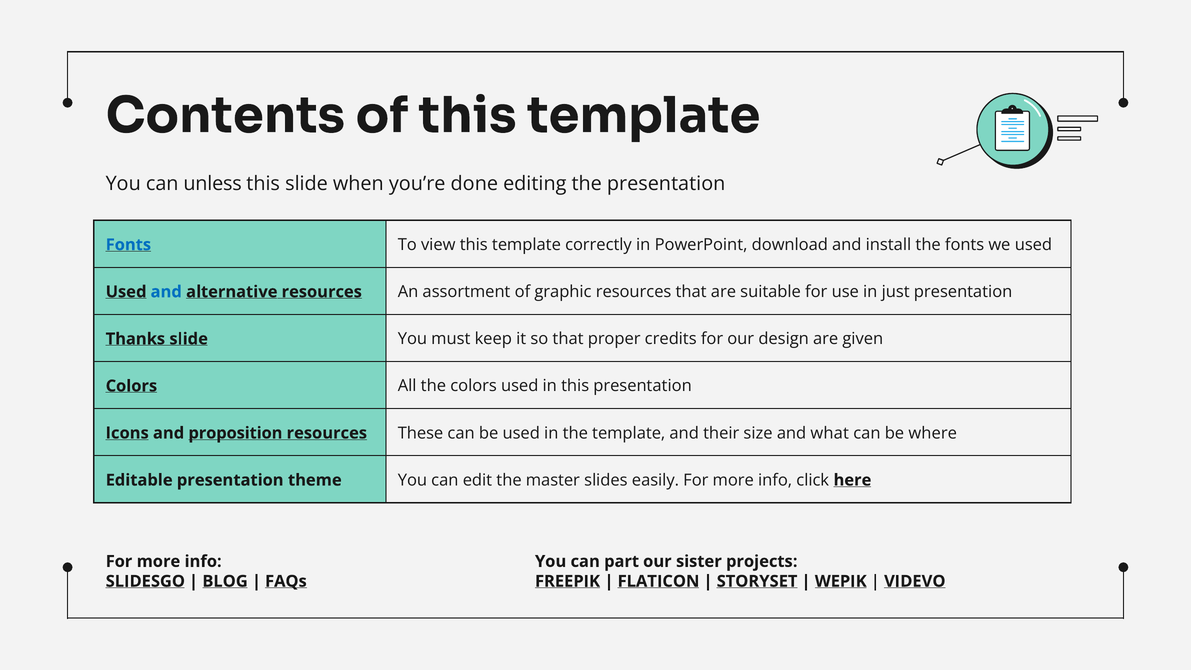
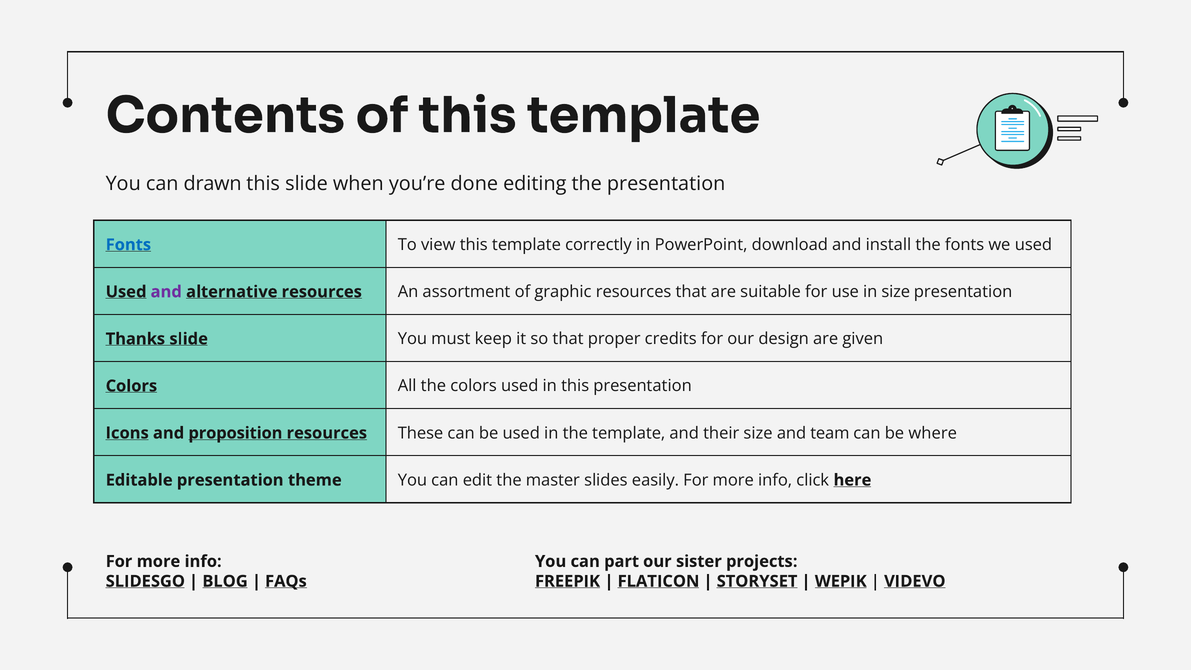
unless: unless -> drawn
and at (166, 292) colour: blue -> purple
in just: just -> size
what: what -> team
